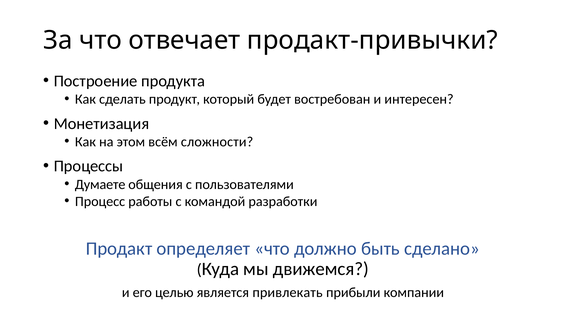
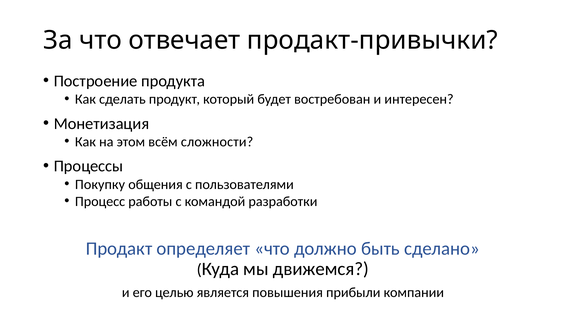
Думаете: Думаете -> Покупку
привлекать: привлекать -> повышения
